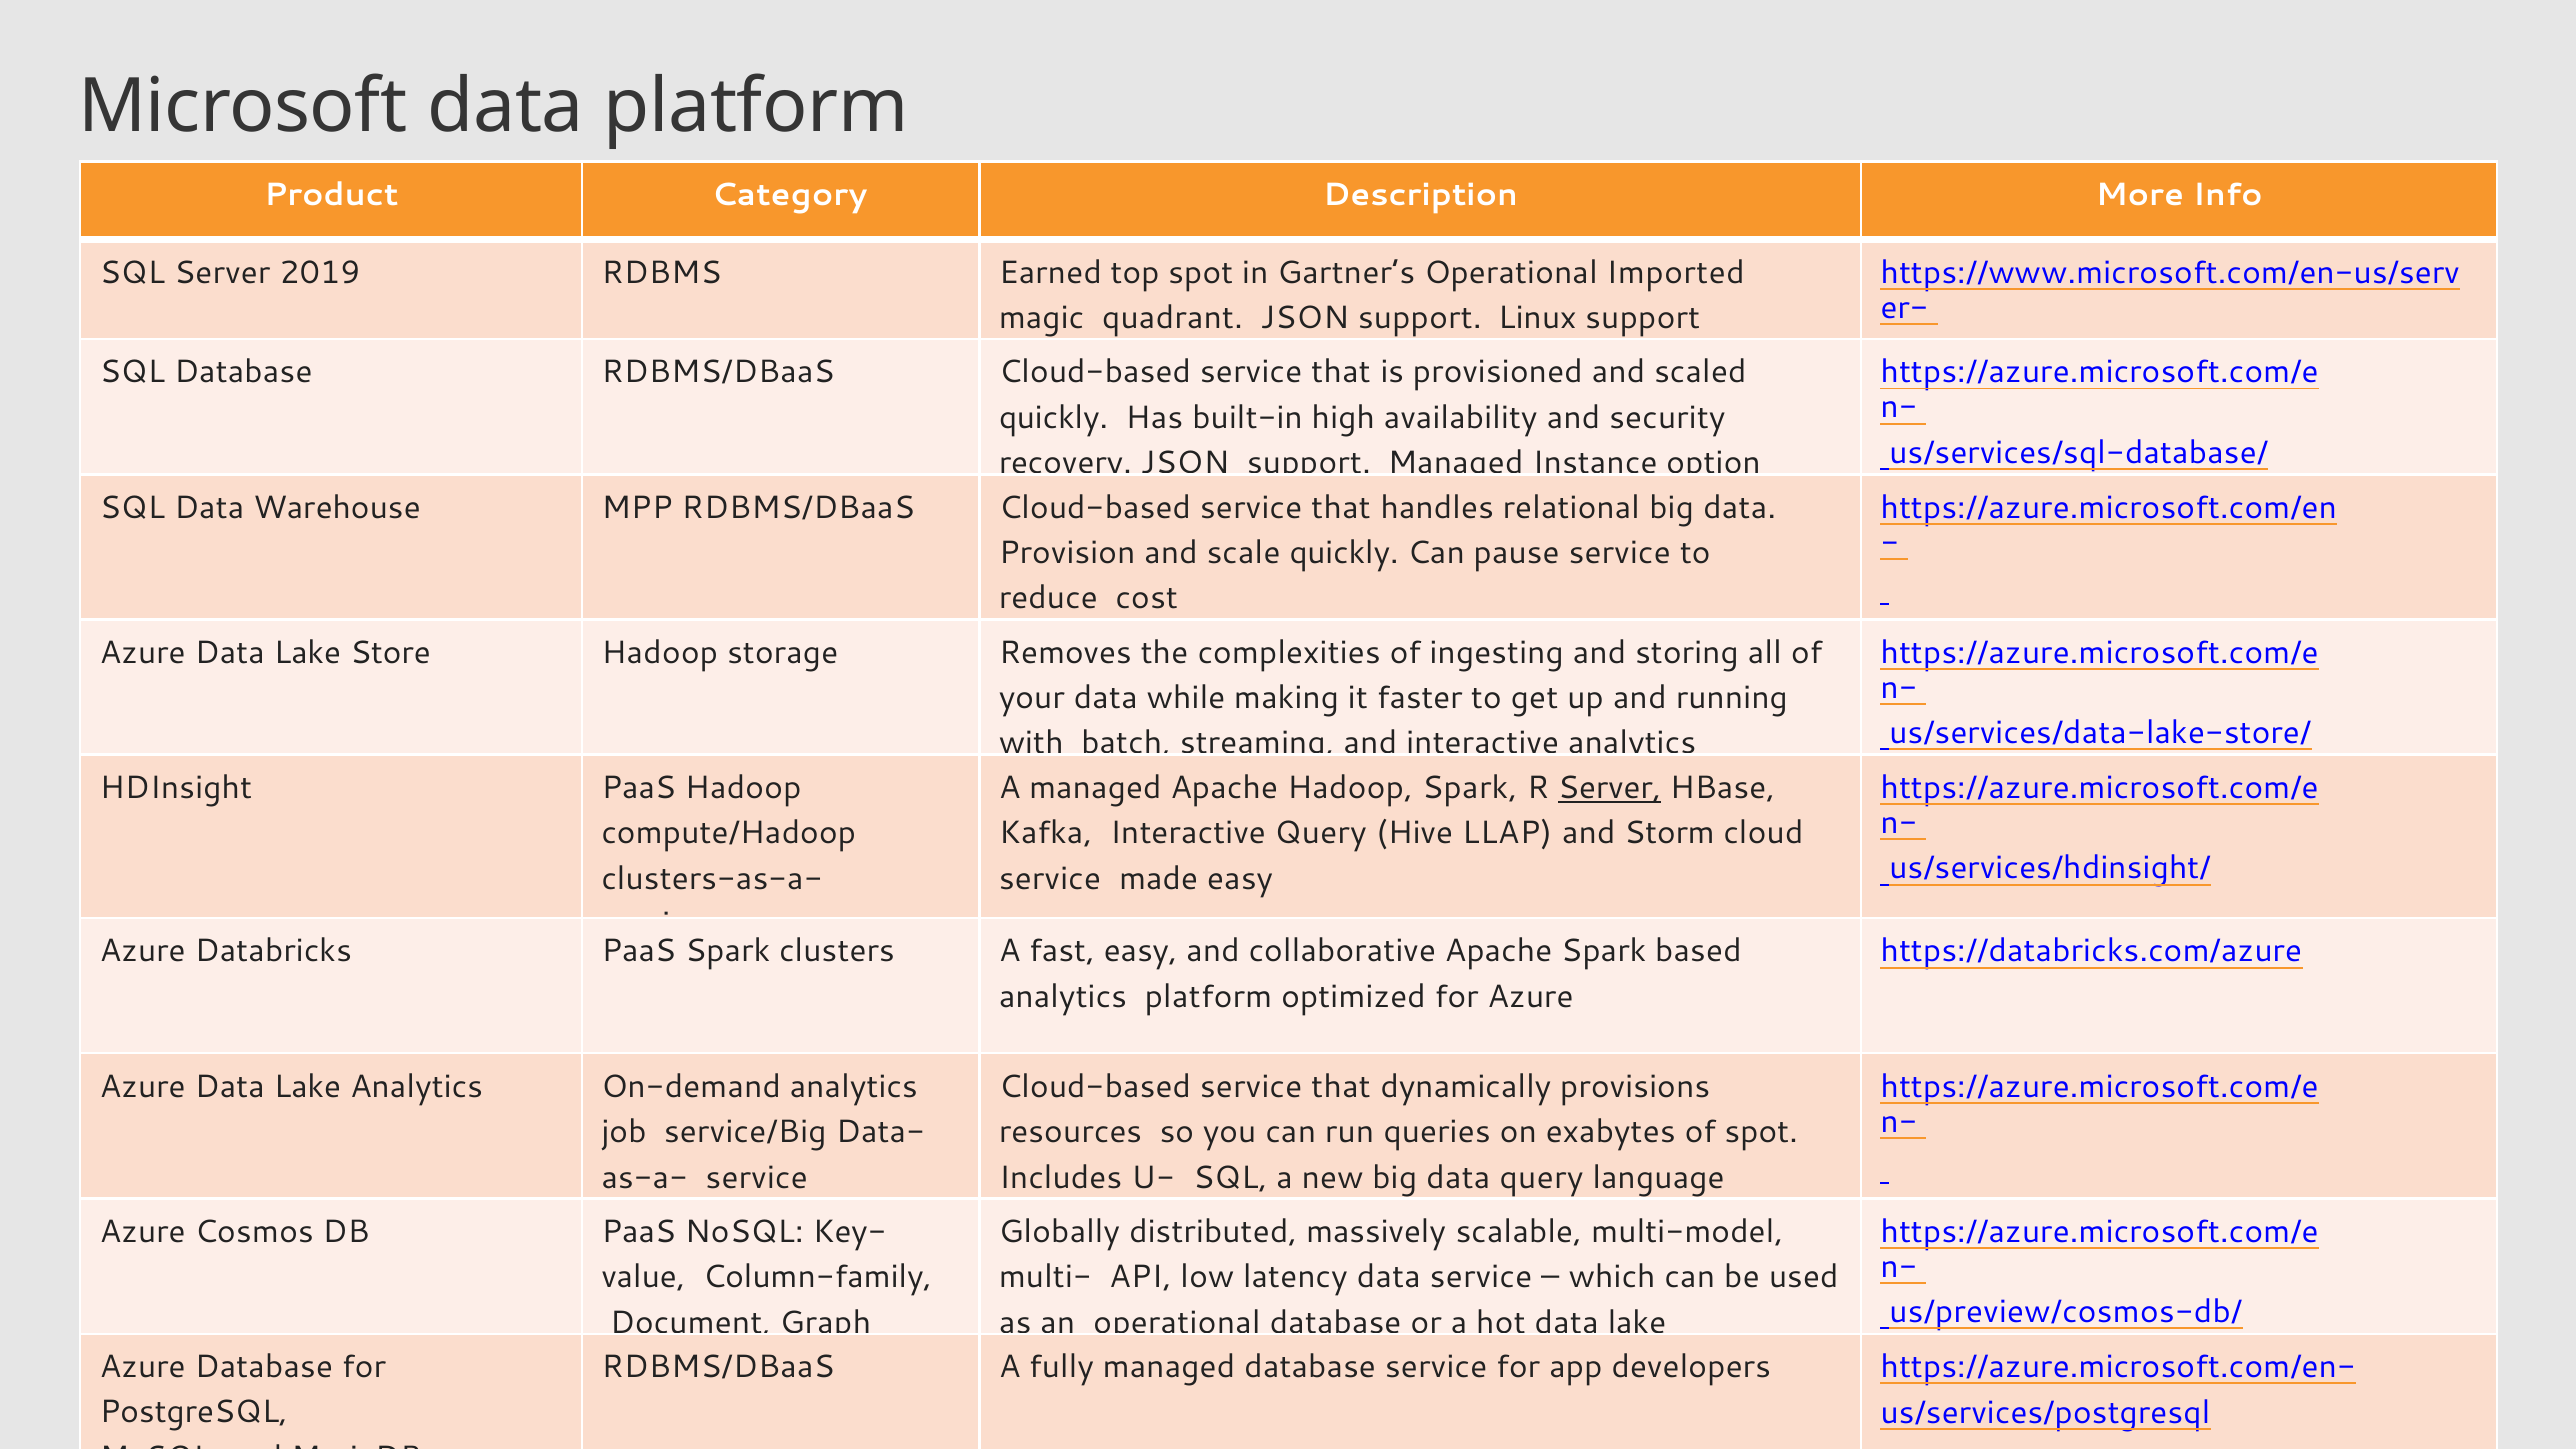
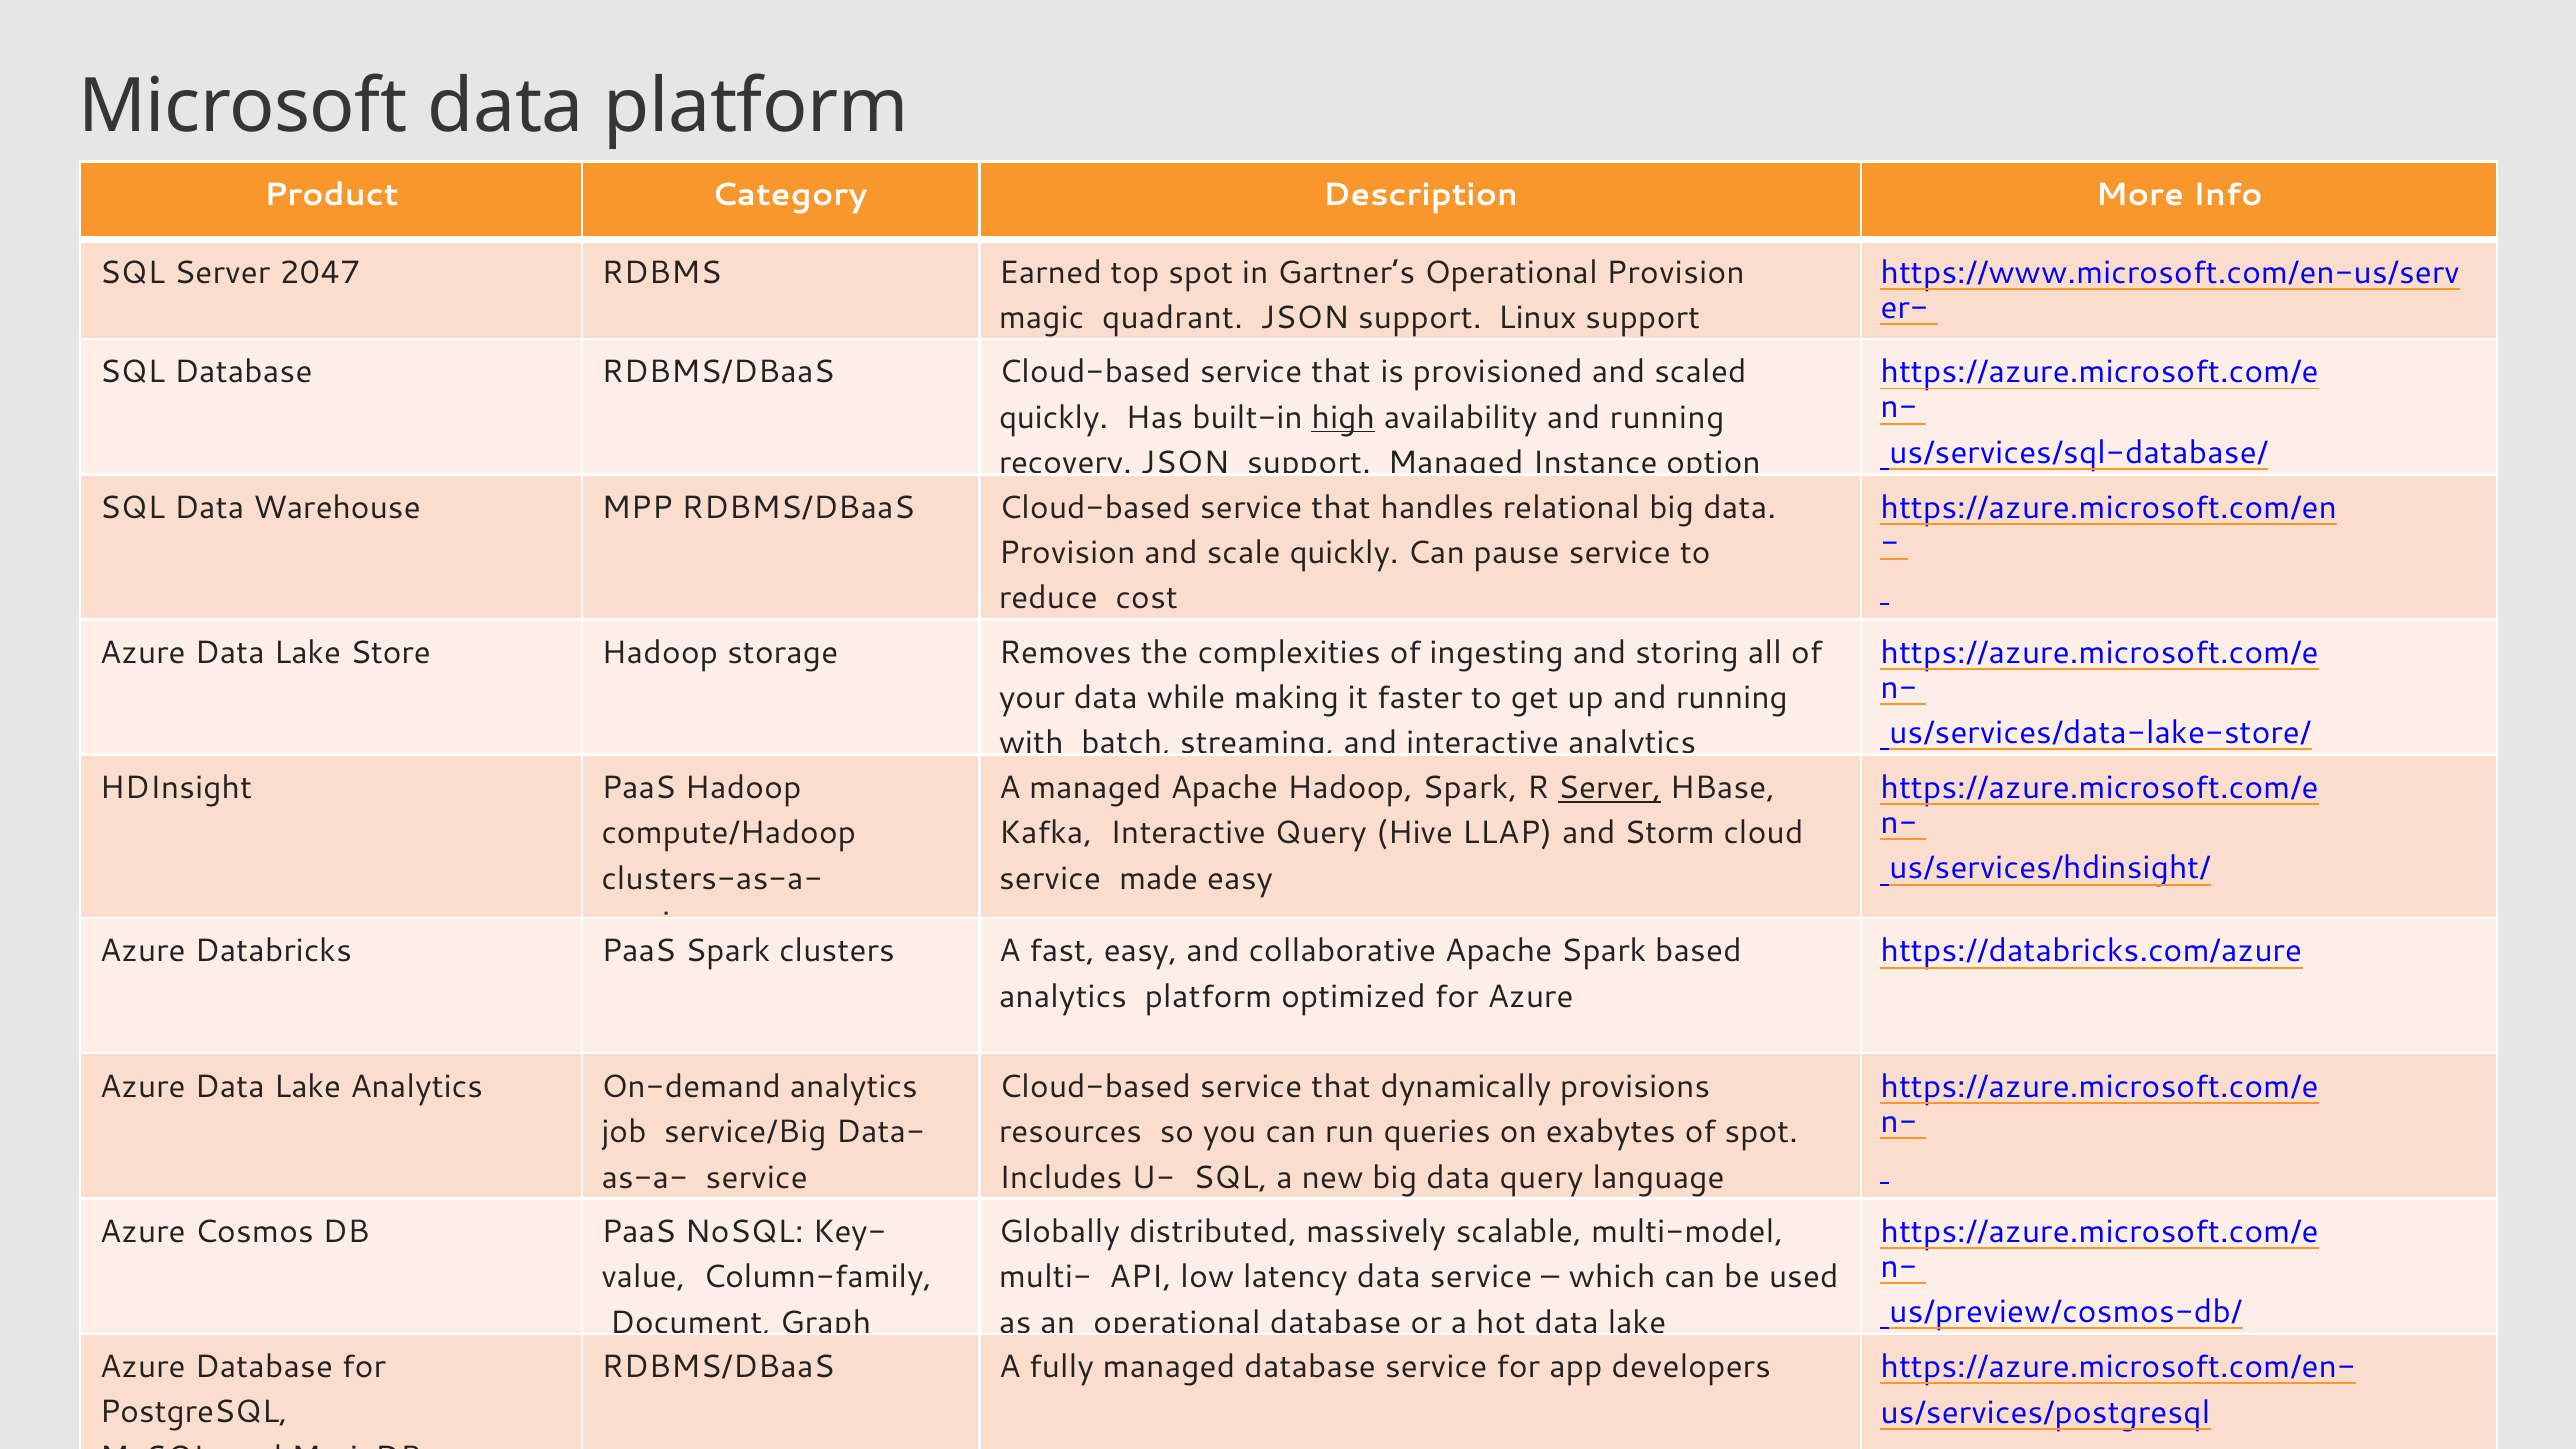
2019: 2019 -> 2047
Operational Imported: Imported -> Provision
high underline: none -> present
availability and security: security -> running
